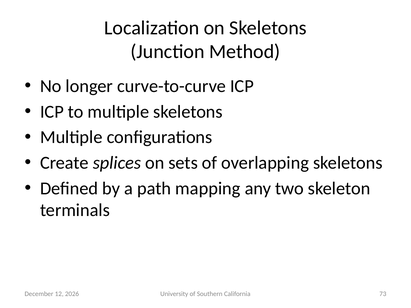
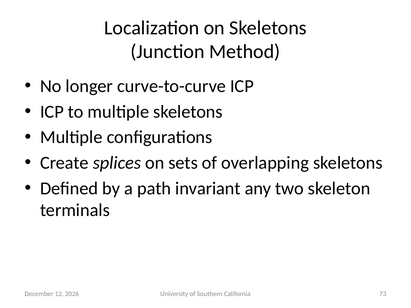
mapping: mapping -> invariant
